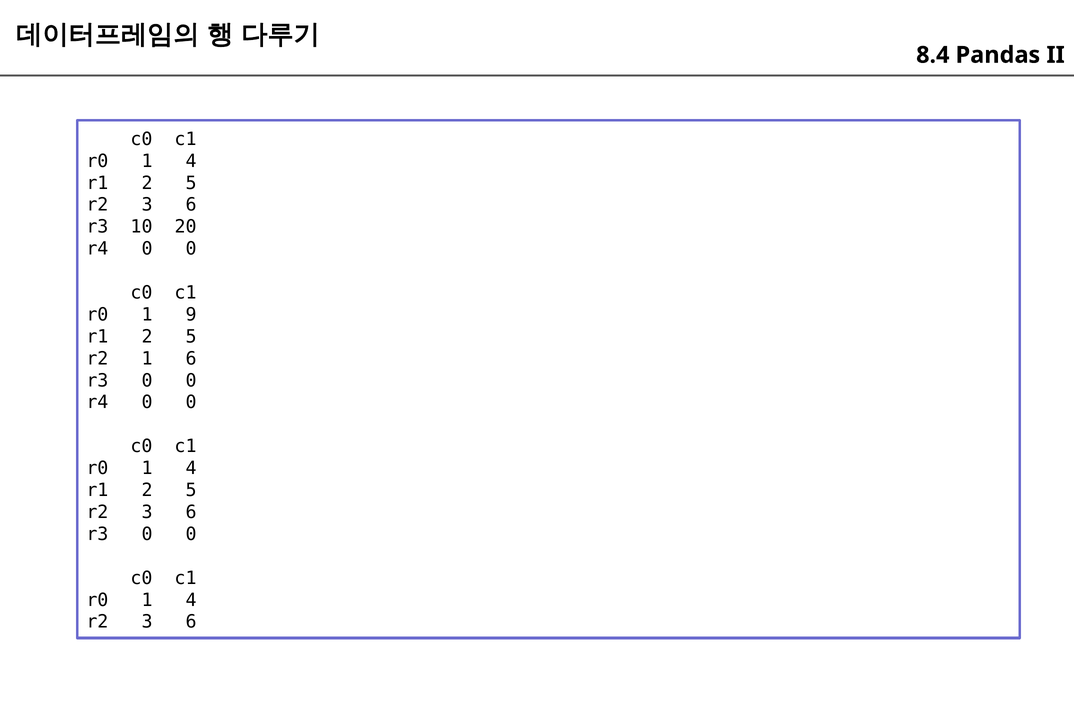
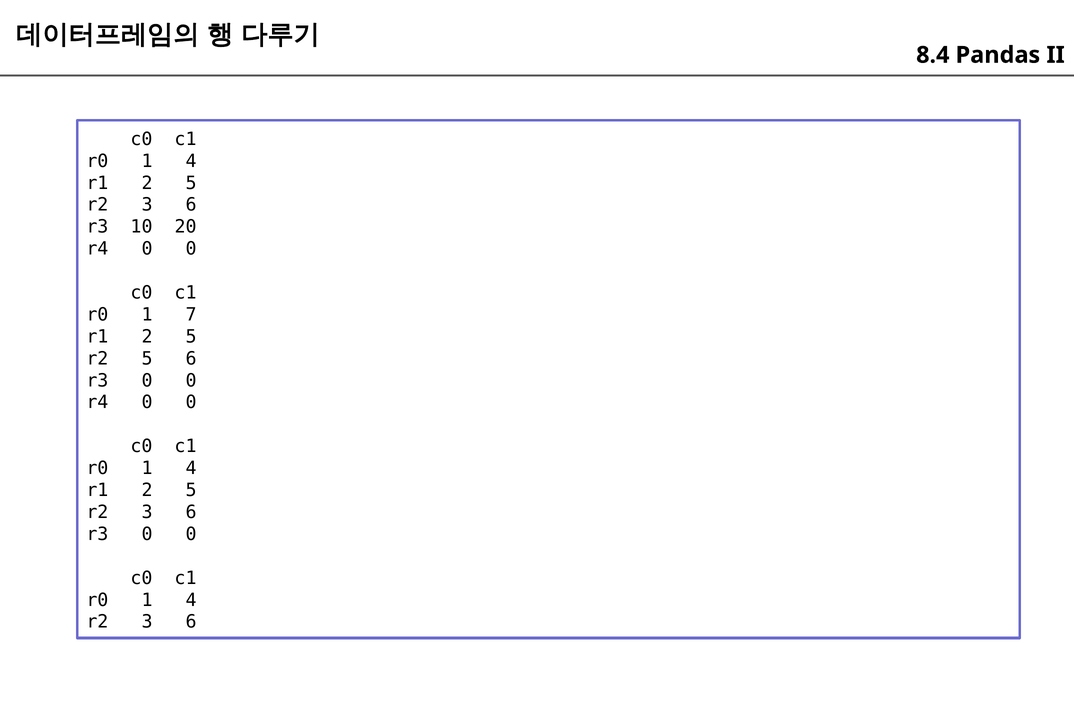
9: 9 -> 7
r2 1: 1 -> 5
